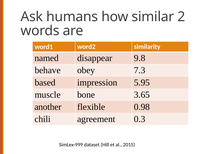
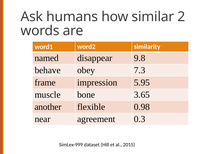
based: based -> frame
chili: chili -> near
